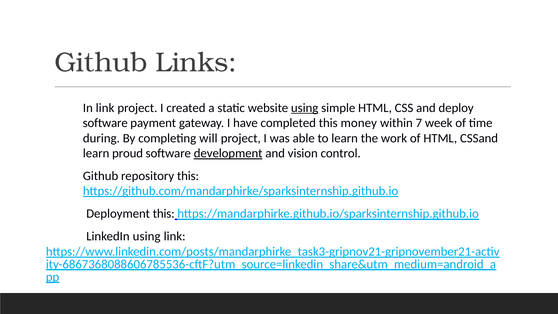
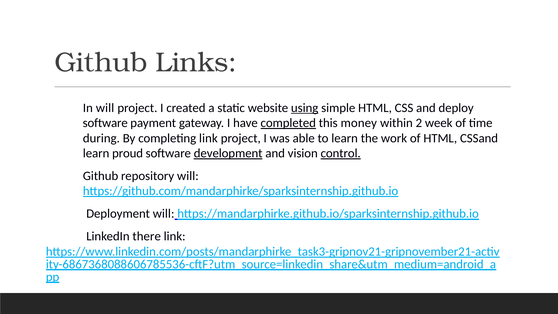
In link: link -> will
completed underline: none -> present
7: 7 -> 2
completing will: will -> link
control underline: none -> present
repository this: this -> will
Deployment this: this -> will
LinkedIn using: using -> there
